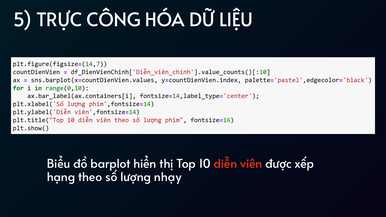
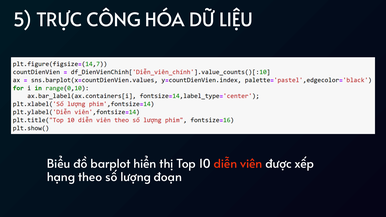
nhạy: nhạy -> đoạn
